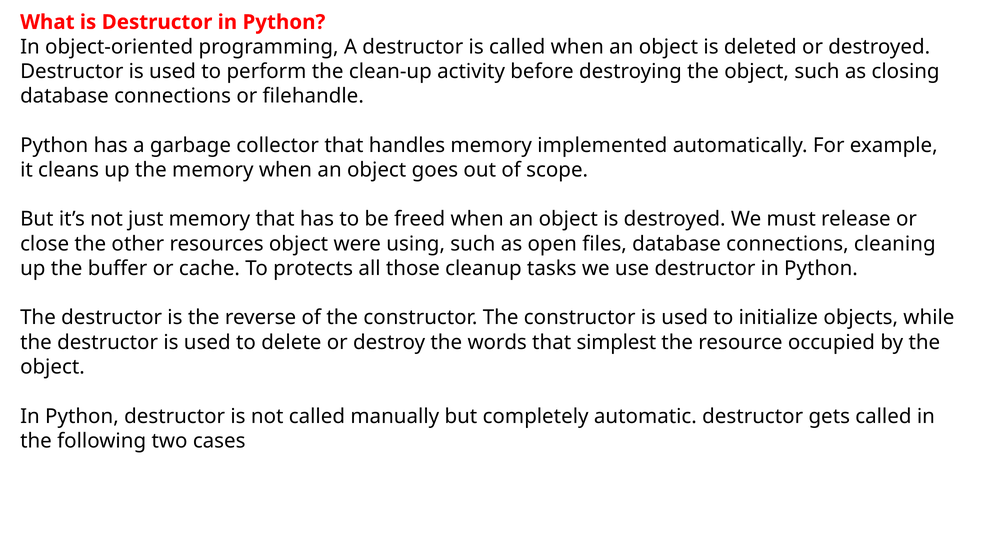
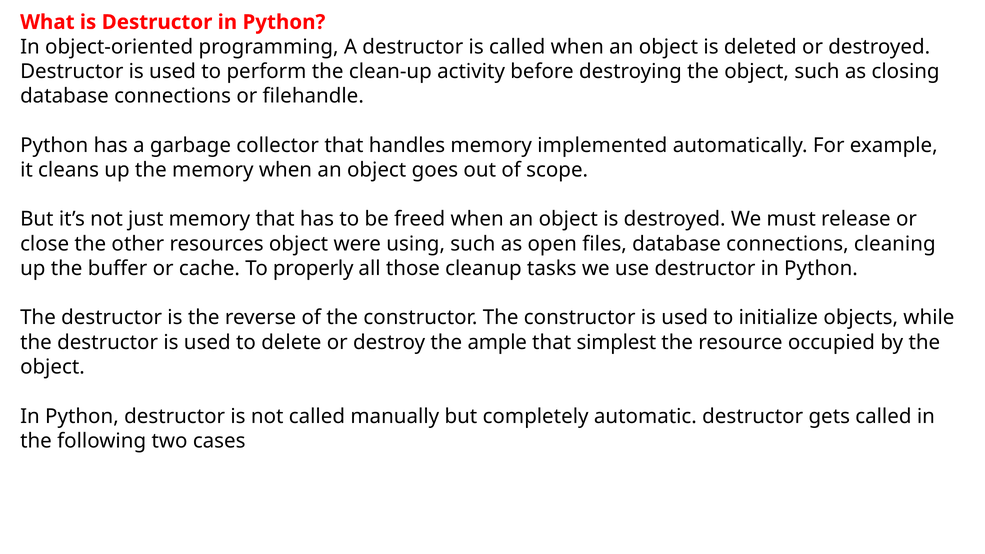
protects: protects -> properly
words: words -> ample
